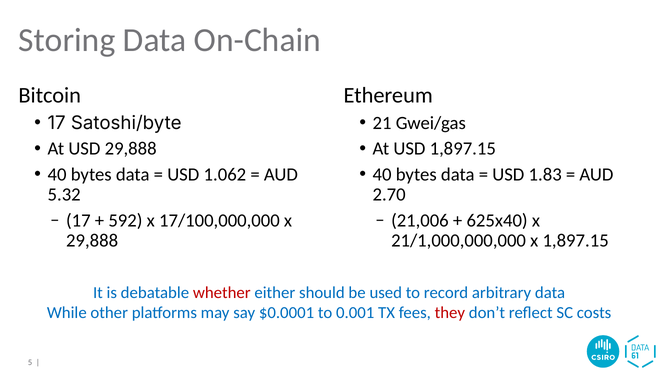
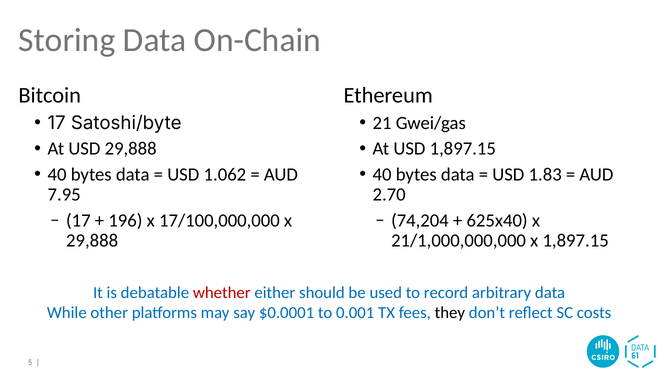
5.32: 5.32 -> 7.95
592: 592 -> 196
21,006: 21,006 -> 74,204
they colour: red -> black
